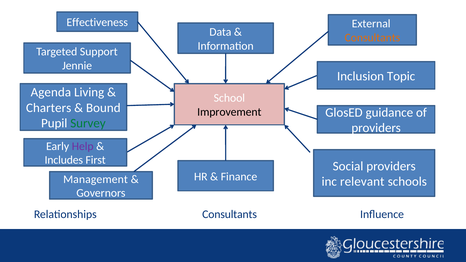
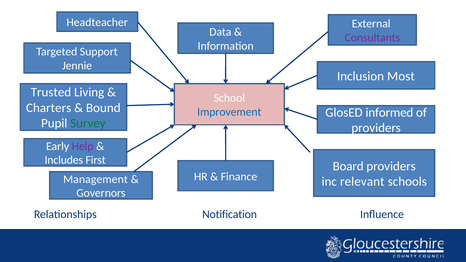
Effectiveness: Effectiveness -> Headteacher
Consultants at (372, 38) colour: orange -> purple
Topic: Topic -> Most
Agenda: Agenda -> Trusted
guidance: guidance -> informed
Improvement colour: black -> blue
Social: Social -> Board
Relationships Consultants: Consultants -> Notification
